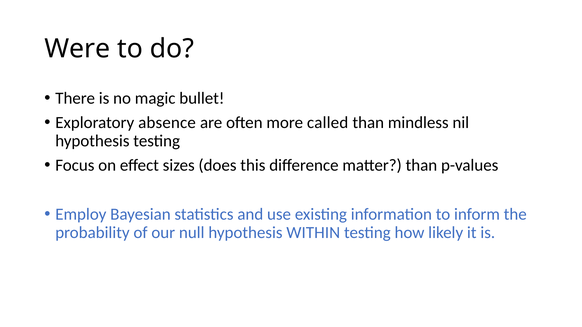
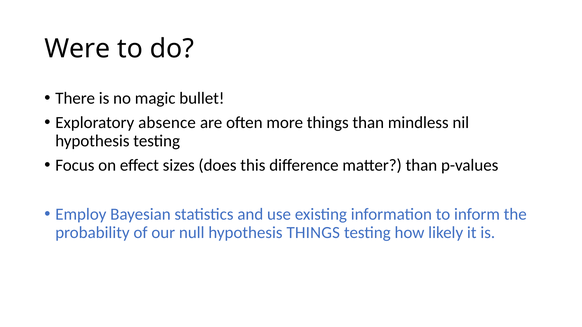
more called: called -> things
hypothesis WITHIN: WITHIN -> THINGS
